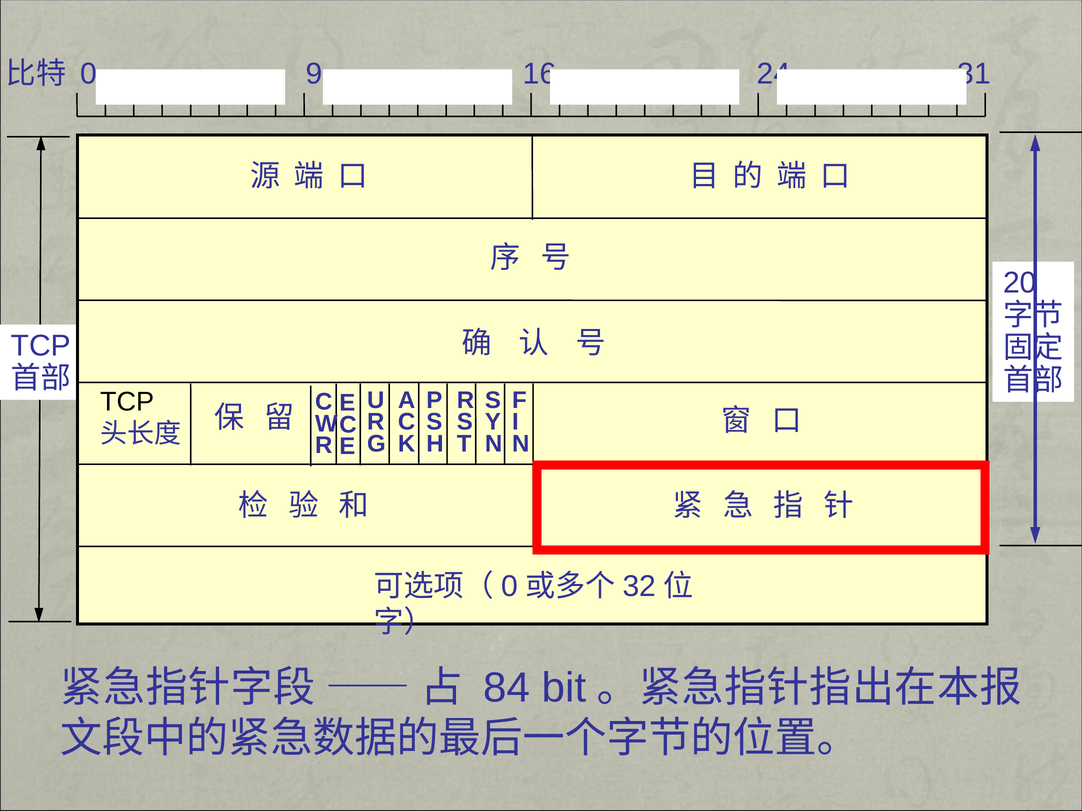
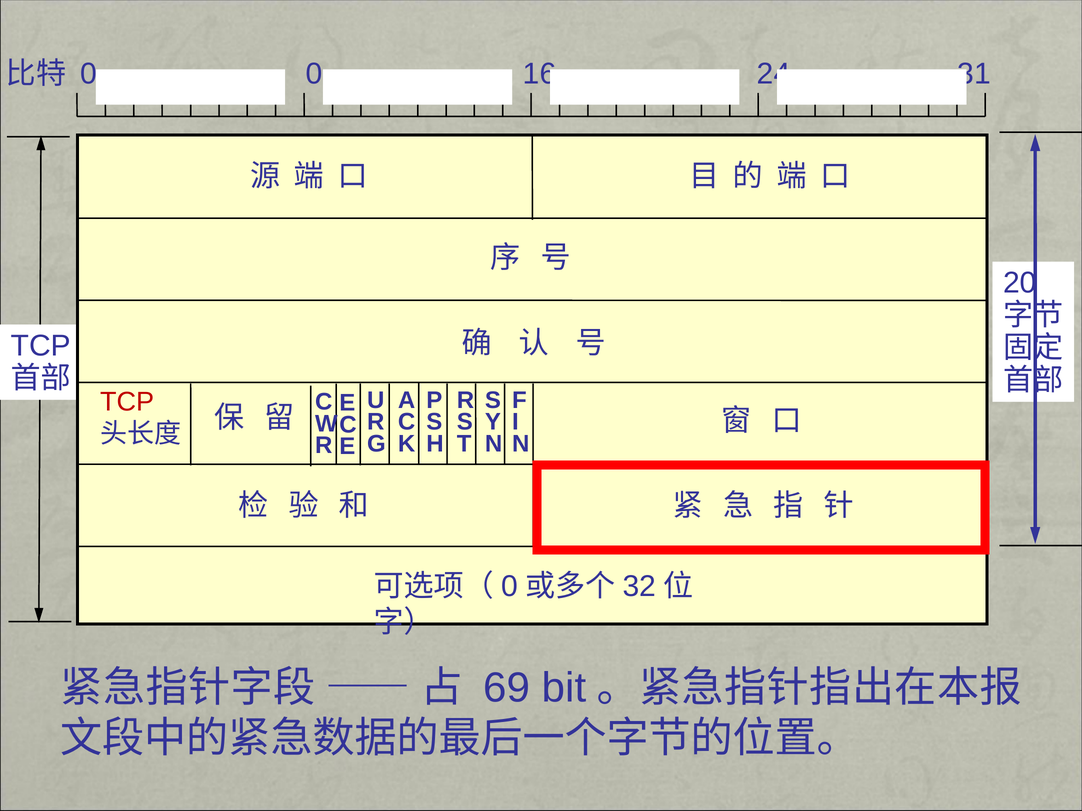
0 9: 9 -> 0
TCP at (127, 402) colour: black -> red
84: 84 -> 69
